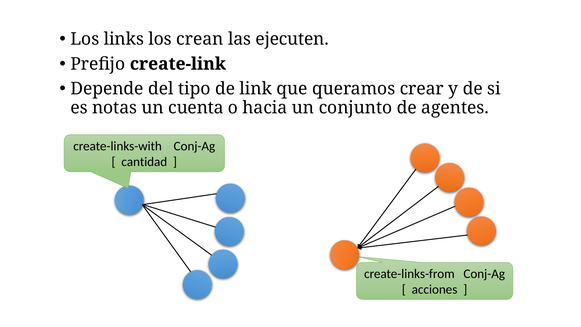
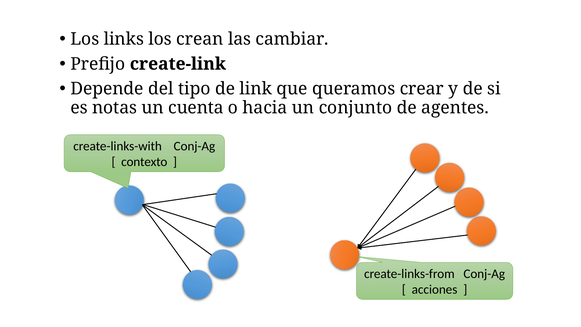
ejecuten: ejecuten -> cambiar
cantidad: cantidad -> contexto
